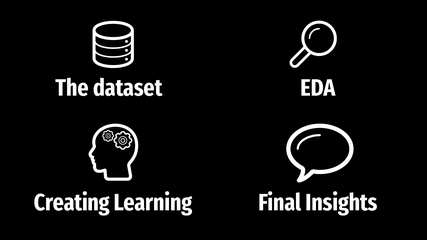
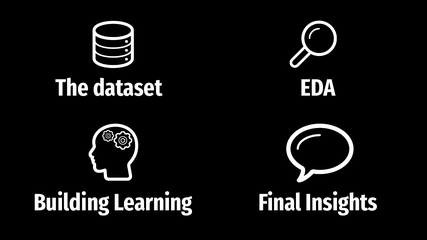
Creating: Creating -> Building
